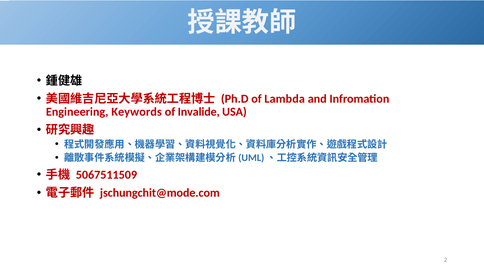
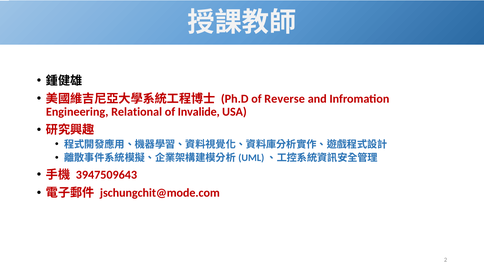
Lambda: Lambda -> Reverse
Keywords: Keywords -> Relational
5067511509: 5067511509 -> 3947509643
